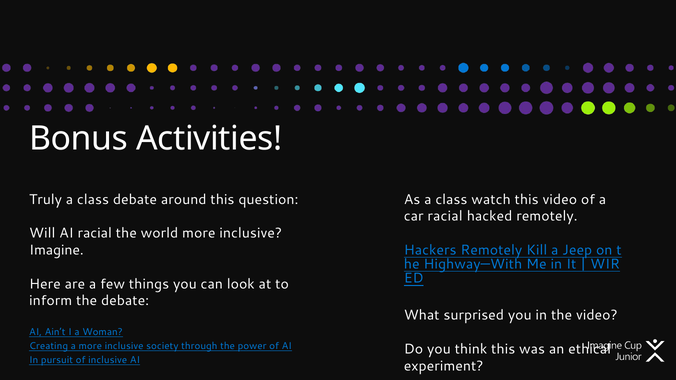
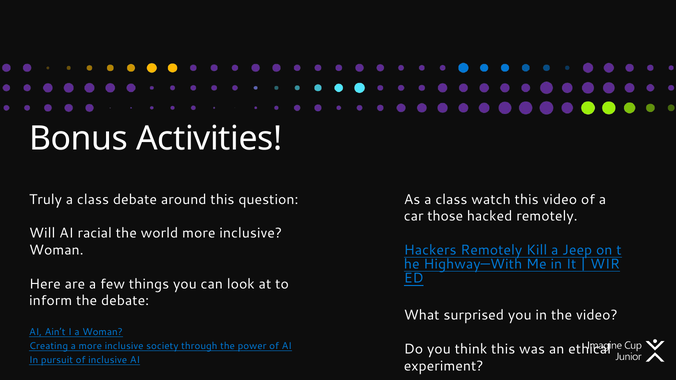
car racial: racial -> those
Imagine at (56, 250): Imagine -> Woman
